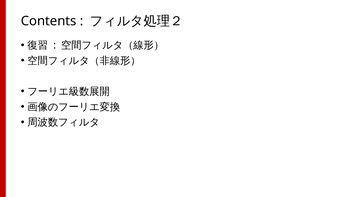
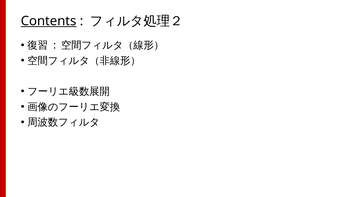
Contents underline: none -> present
